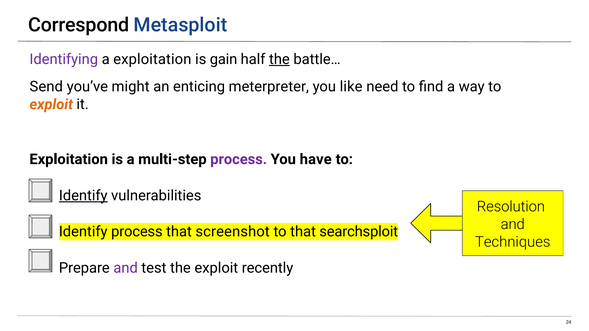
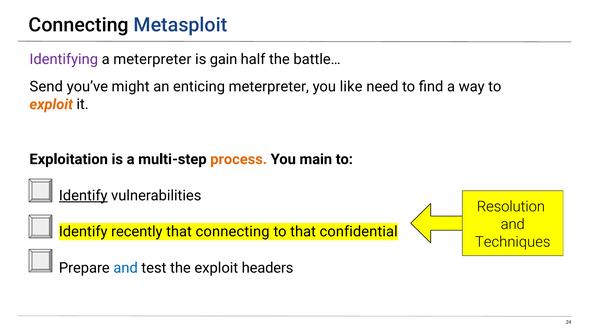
Correspond at (79, 25): Correspond -> Connecting
a exploitation: exploitation -> meterpreter
the at (279, 59) underline: present -> none
process at (239, 159) colour: purple -> orange
have: have -> main
Identify process: process -> recently
that screenshot: screenshot -> connecting
searchsploit: searchsploit -> confidential
and at (126, 268) colour: purple -> blue
recently: recently -> headers
